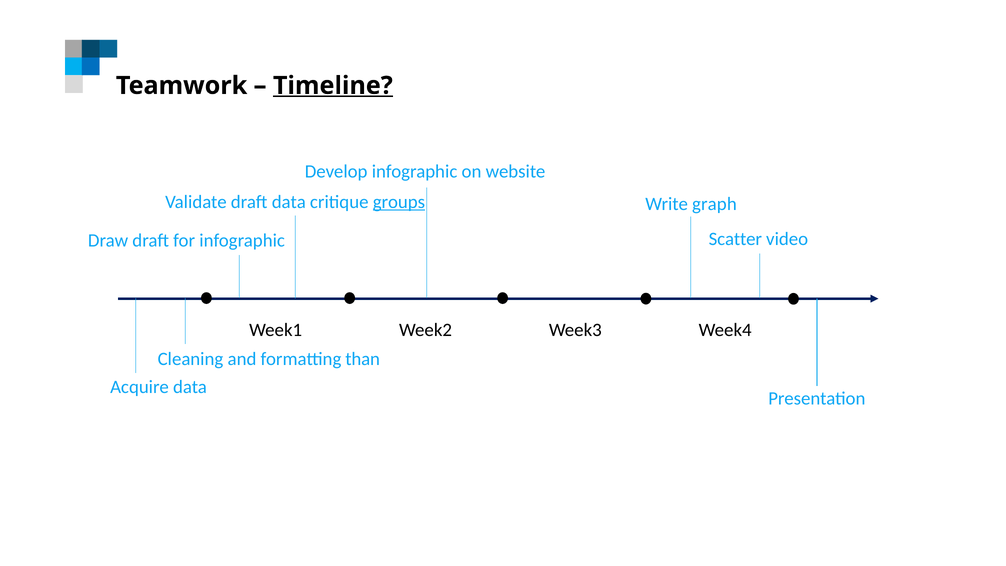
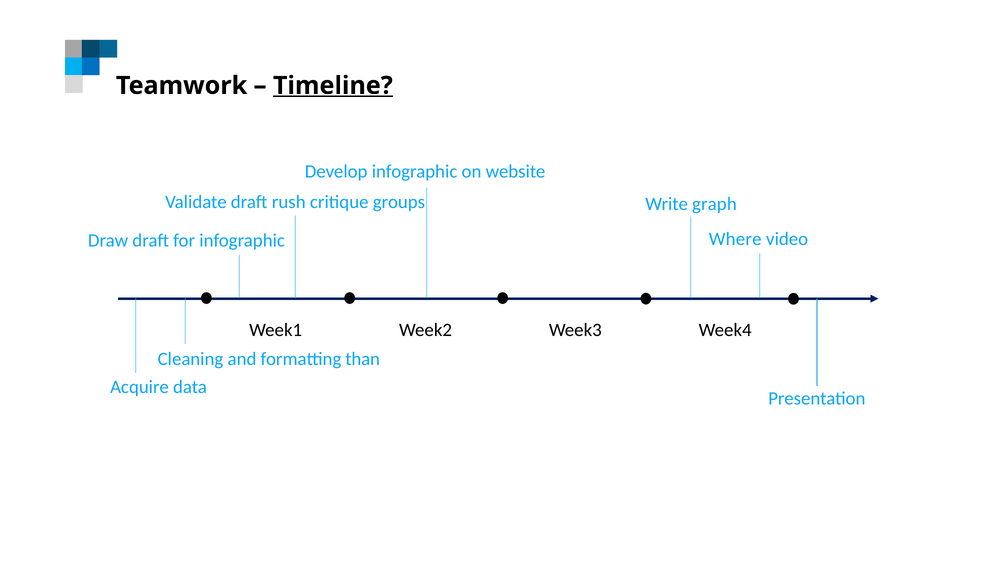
draft data: data -> rush
groups underline: present -> none
Scatter: Scatter -> Where
